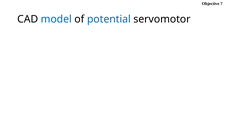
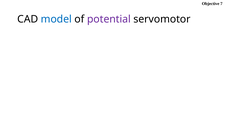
potential colour: blue -> purple
